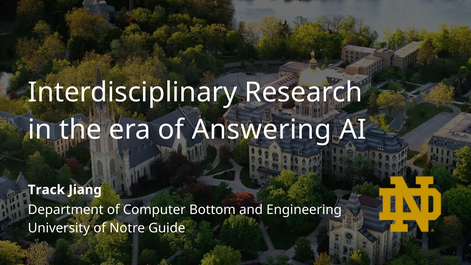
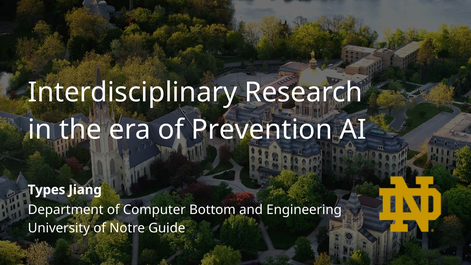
Answering: Answering -> Prevention
Track: Track -> Types
